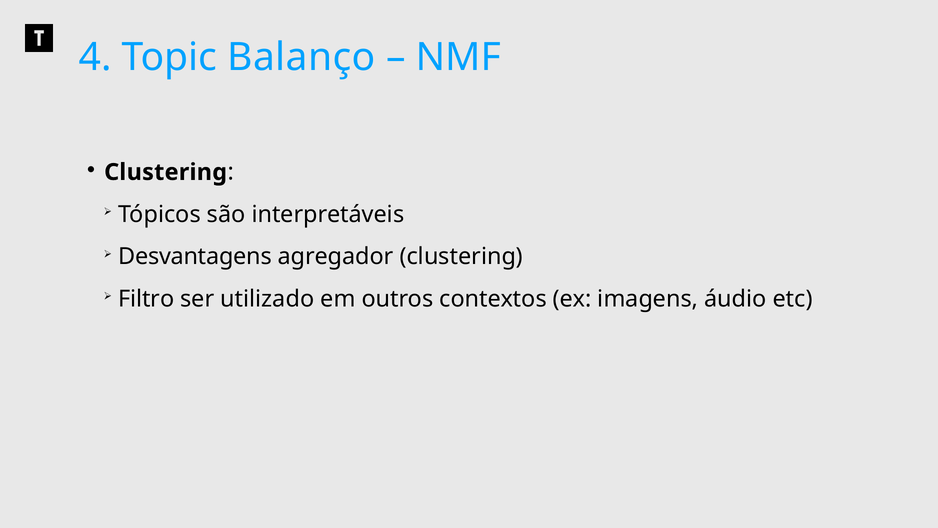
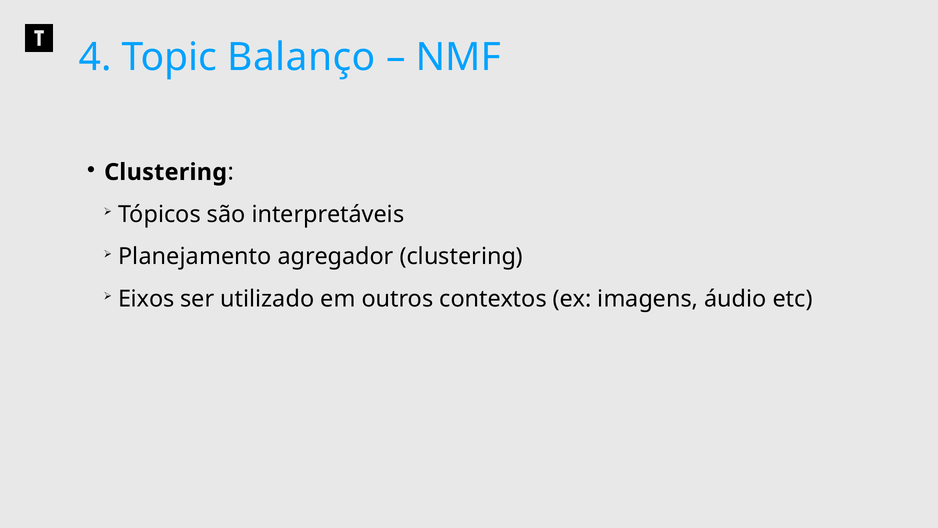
Desvantagens: Desvantagens -> Planejamento
Filtro: Filtro -> Eixos
